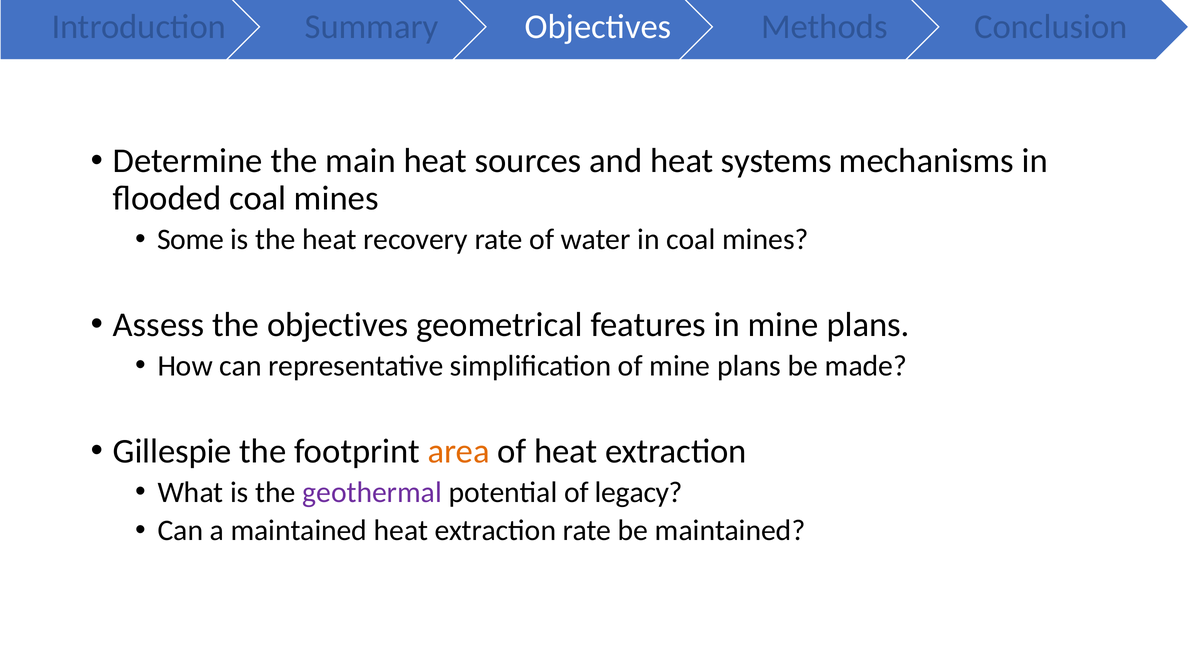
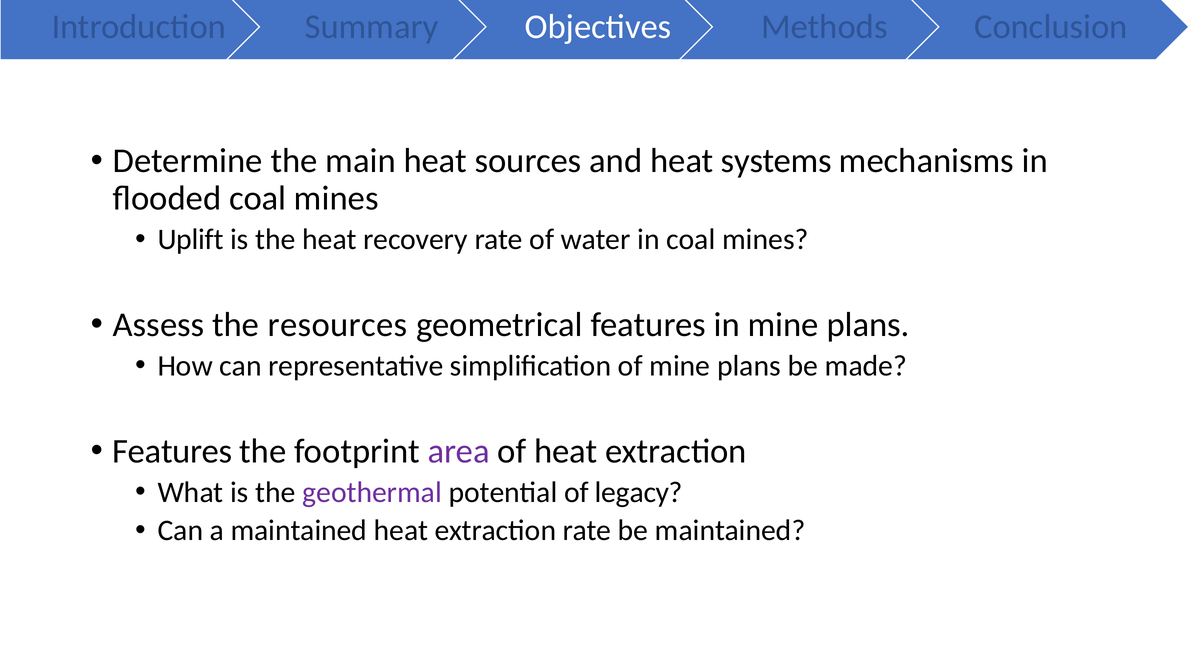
Some: Some -> Uplift
the objectives: objectives -> resources
Gillespie at (172, 451): Gillespie -> Features
area colour: orange -> purple
